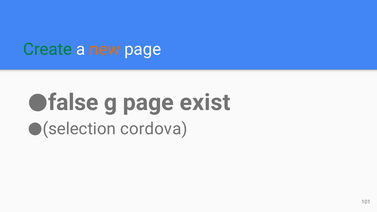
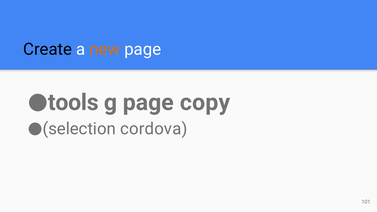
Create colour: green -> black
false: false -> tools
exist: exist -> copy
